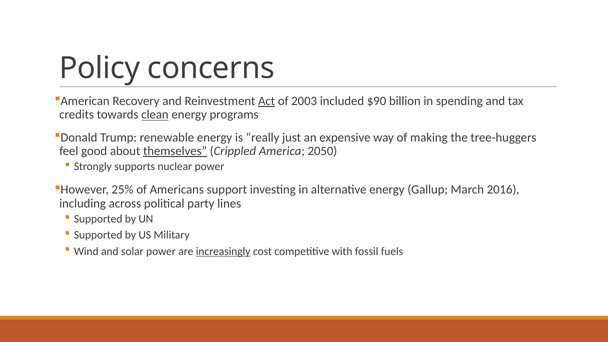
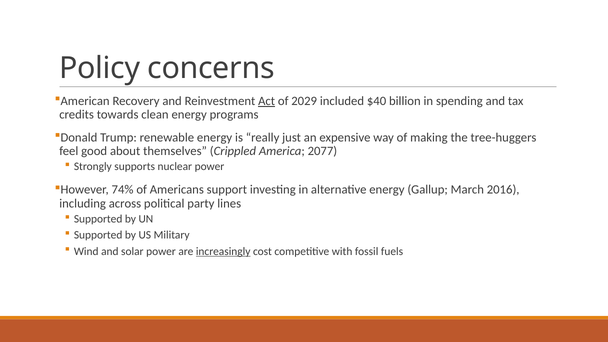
2003: 2003 -> 2029
$90: $90 -> $40
clean underline: present -> none
themselves underline: present -> none
2050: 2050 -> 2077
25%: 25% -> 74%
